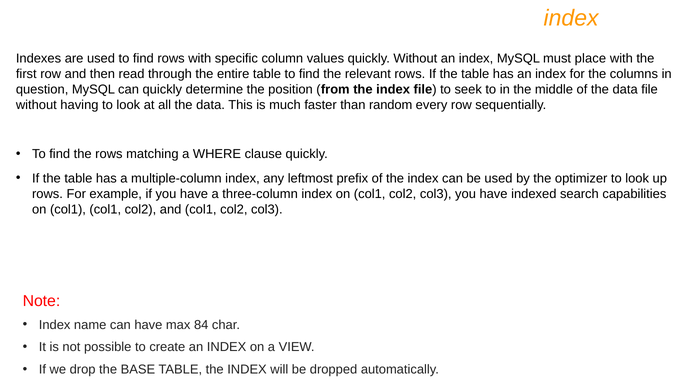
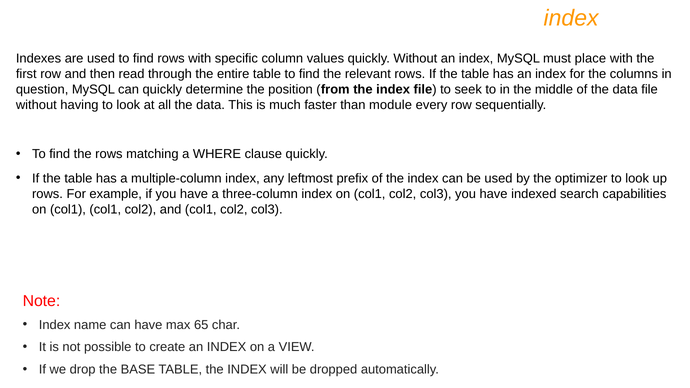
random: random -> module
84: 84 -> 65
